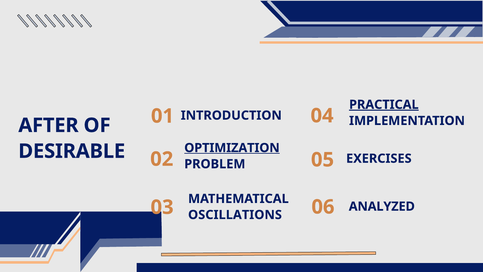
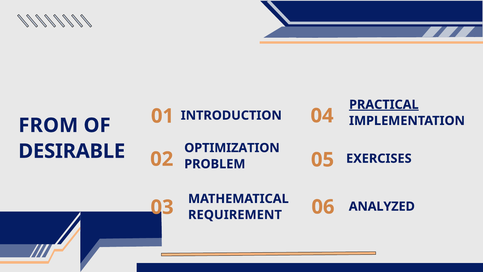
AFTER: AFTER -> FROM
OPTIMIZATION underline: present -> none
OSCILLATIONS: OSCILLATIONS -> REQUIREMENT
